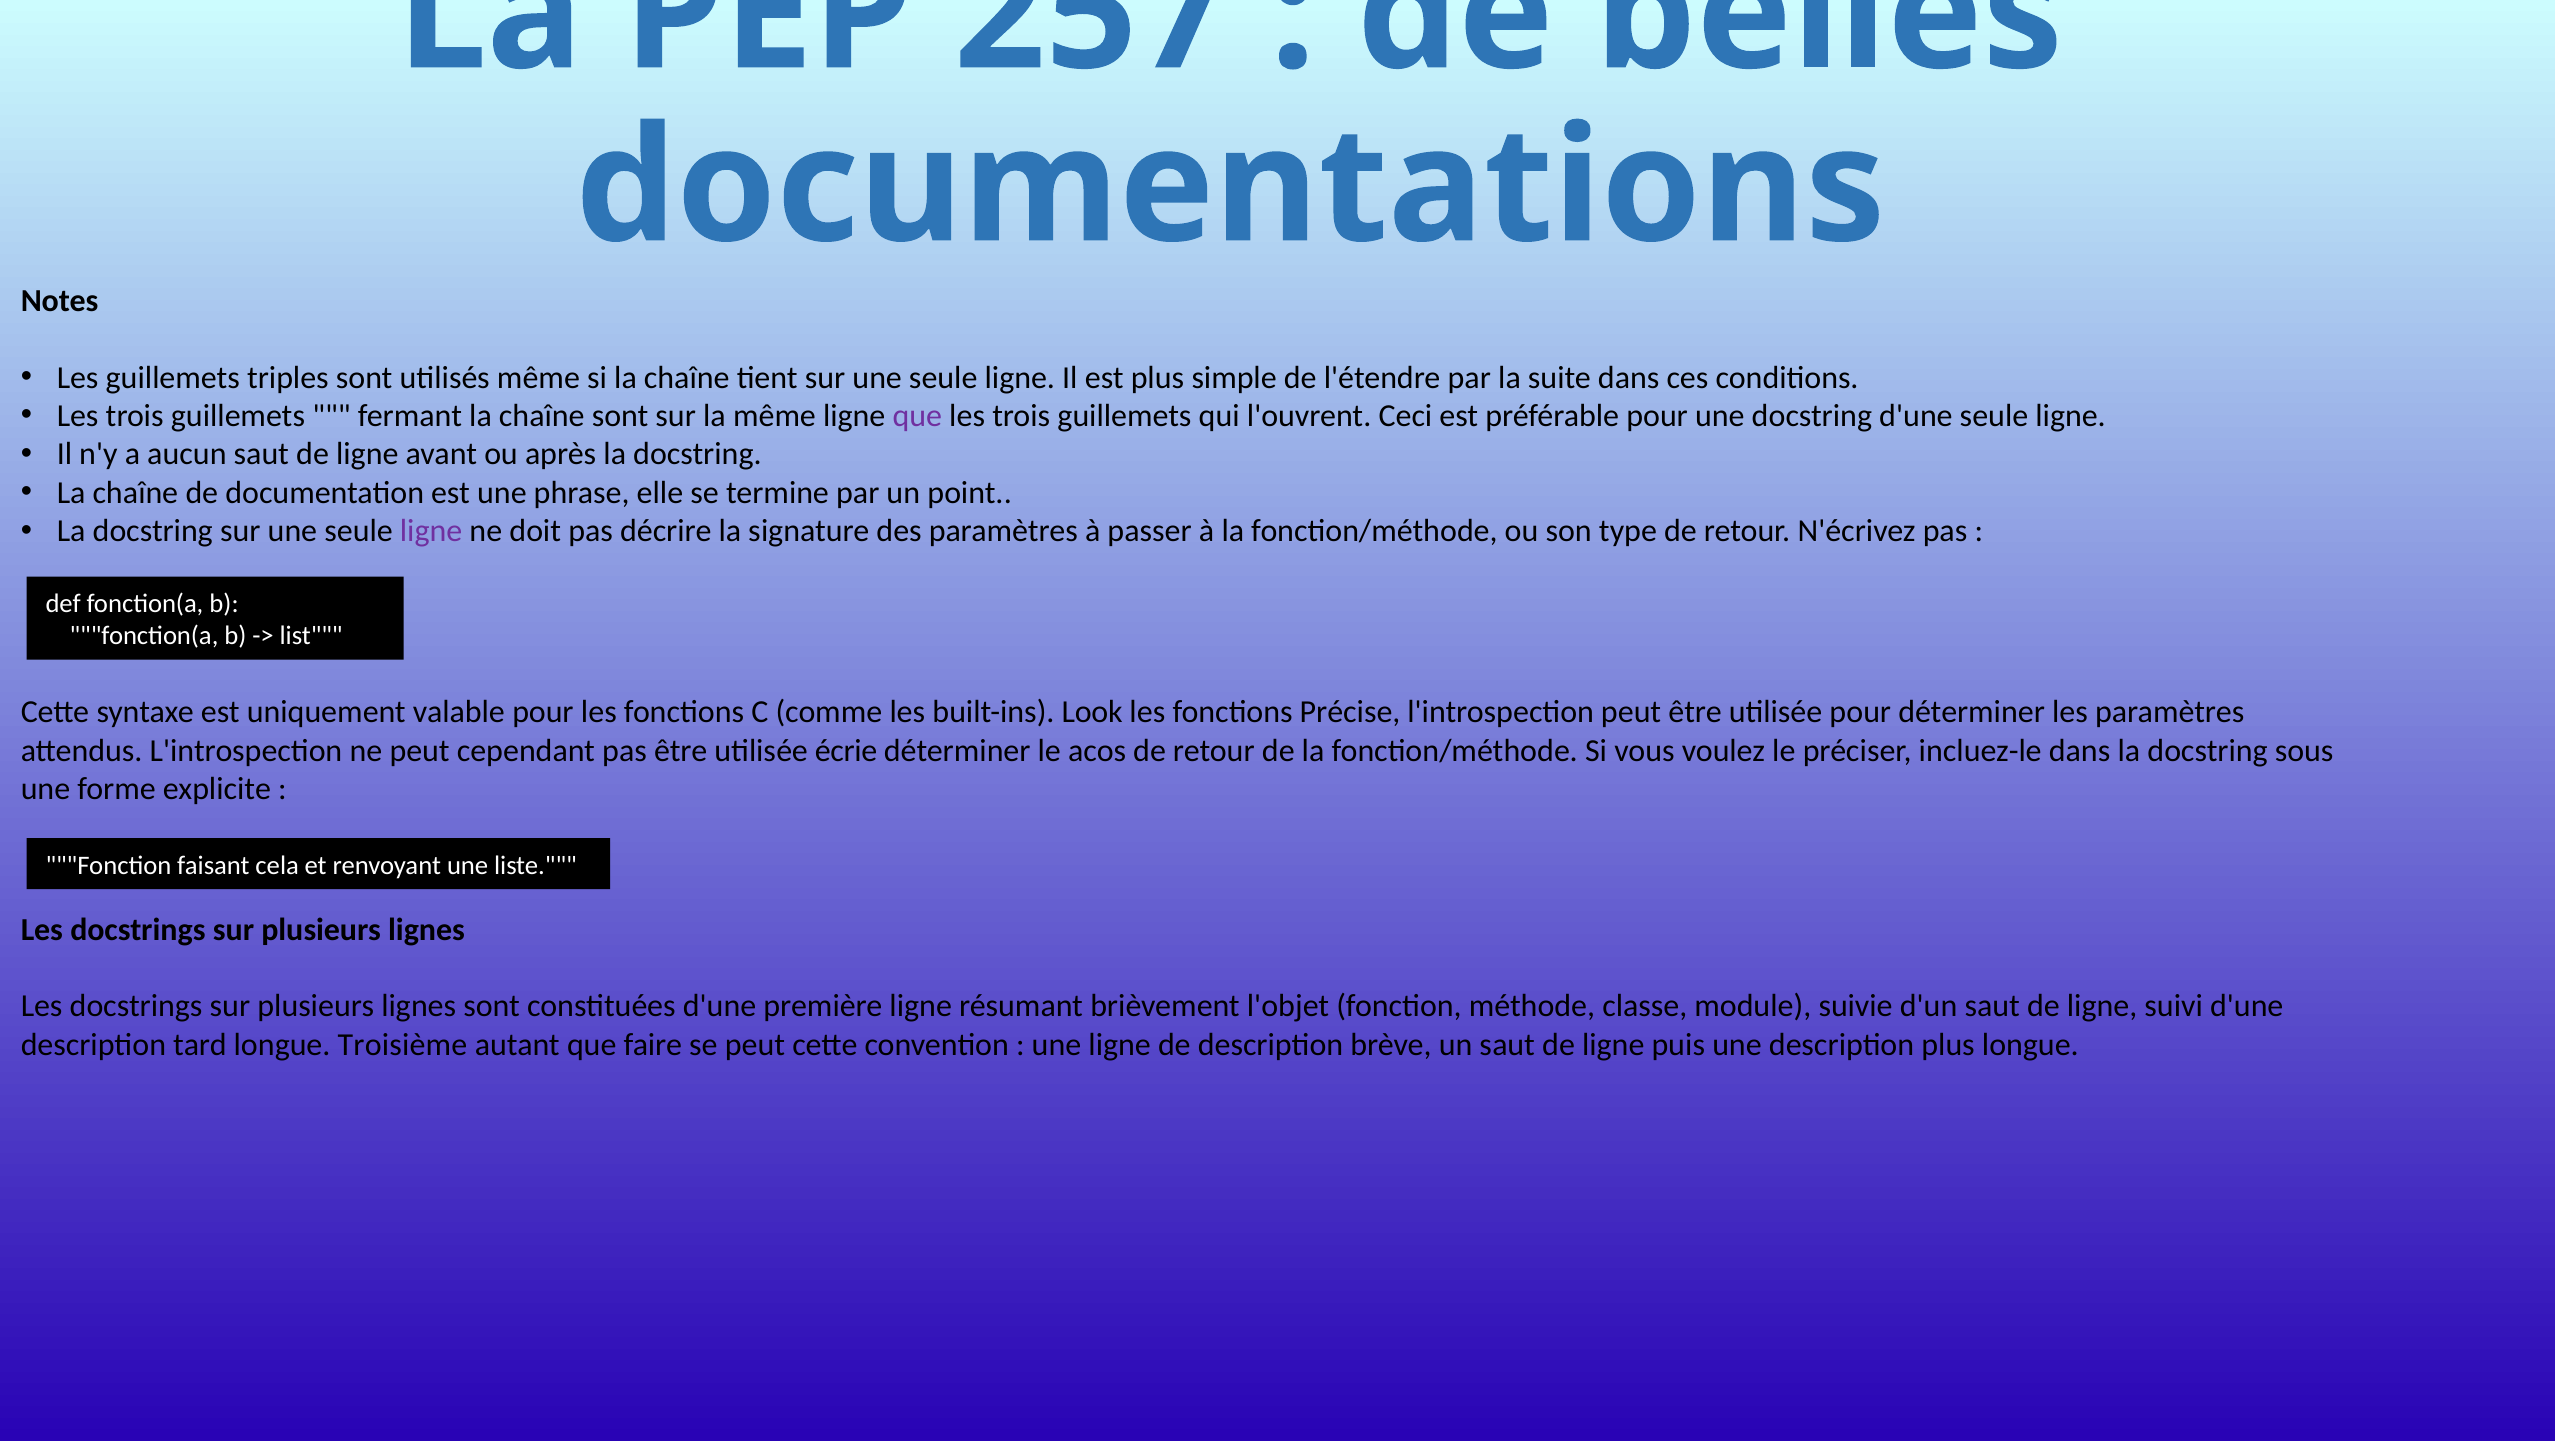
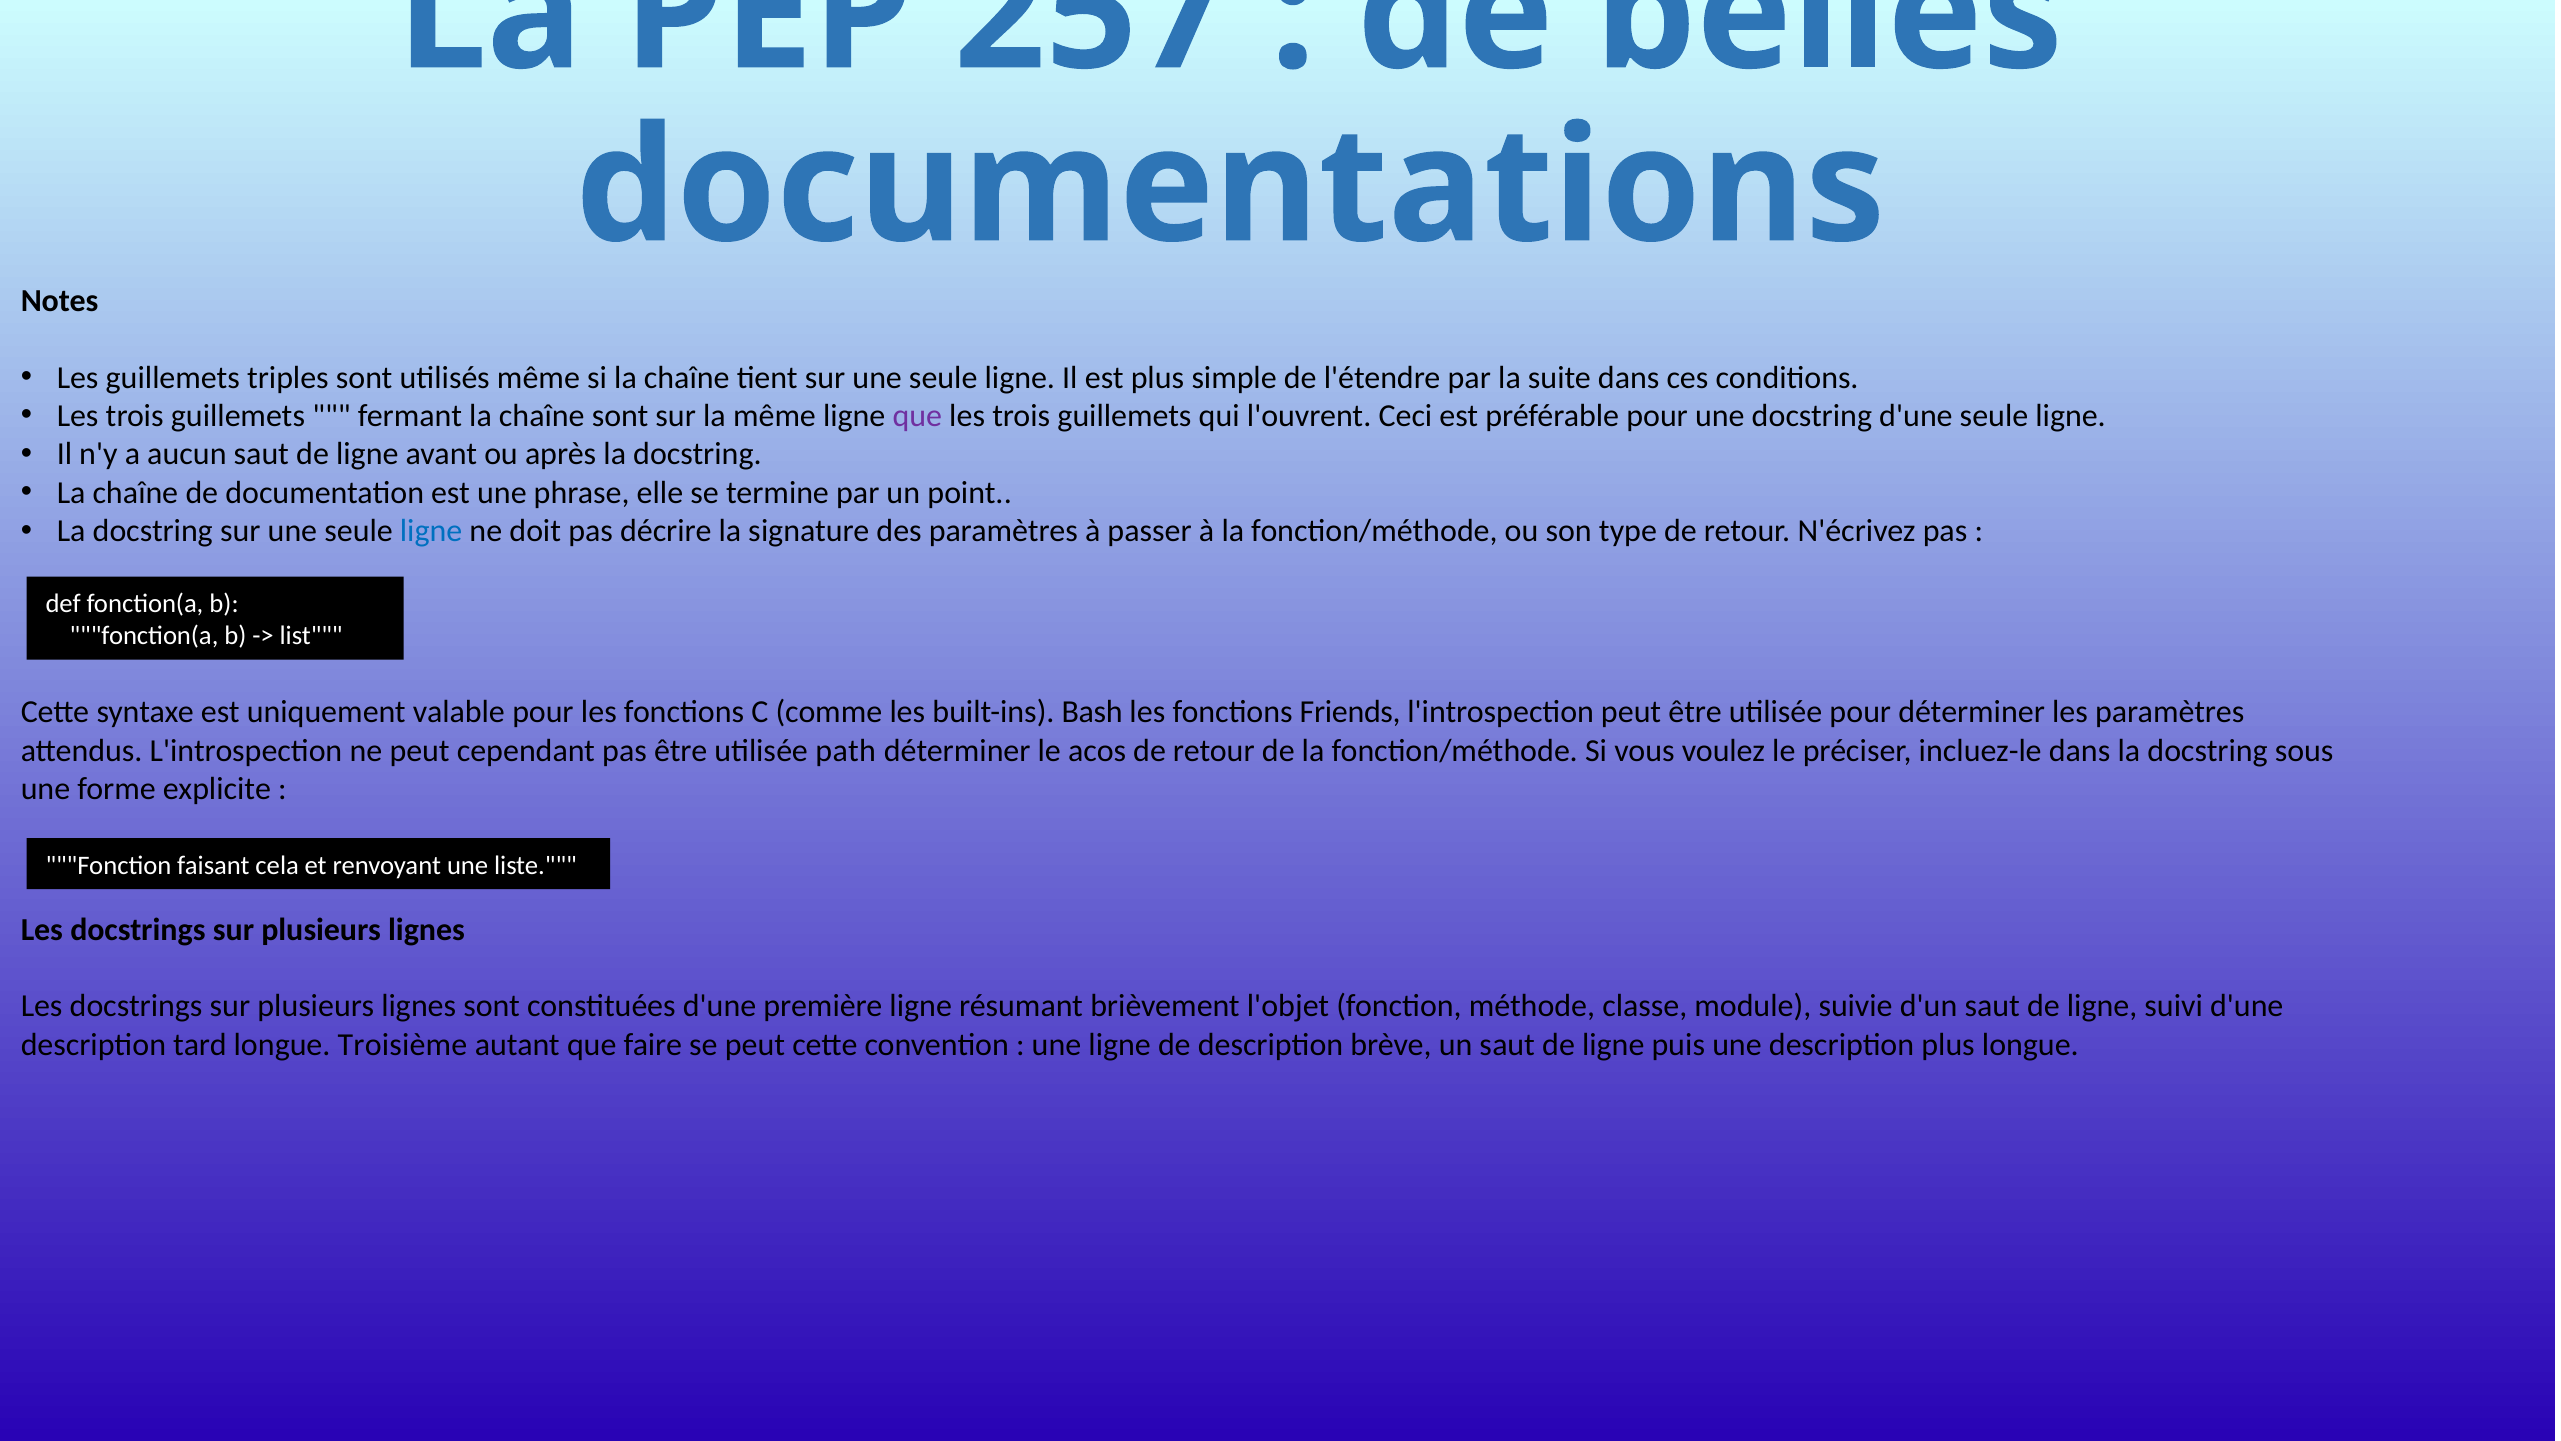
ligne at (431, 531) colour: purple -> blue
Look: Look -> Bash
Précise: Précise -> Friends
écrie: écrie -> path
